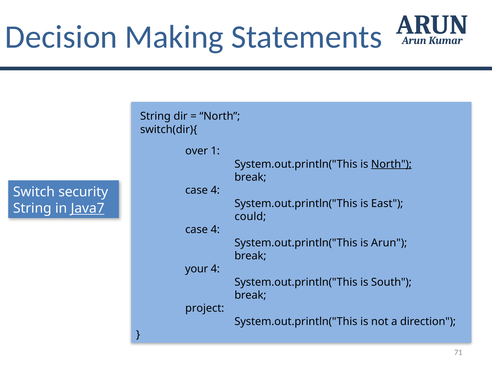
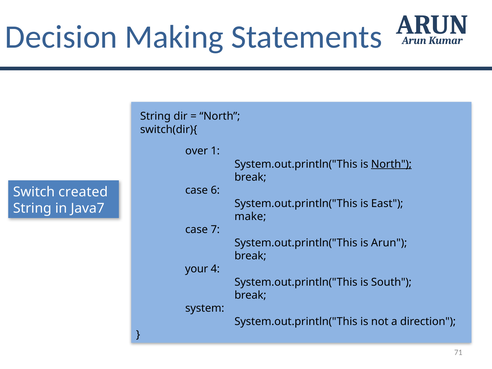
4 at (215, 190): 4 -> 6
security: security -> created
Java7 underline: present -> none
could: could -> make
4 at (215, 230): 4 -> 7
project: project -> system
